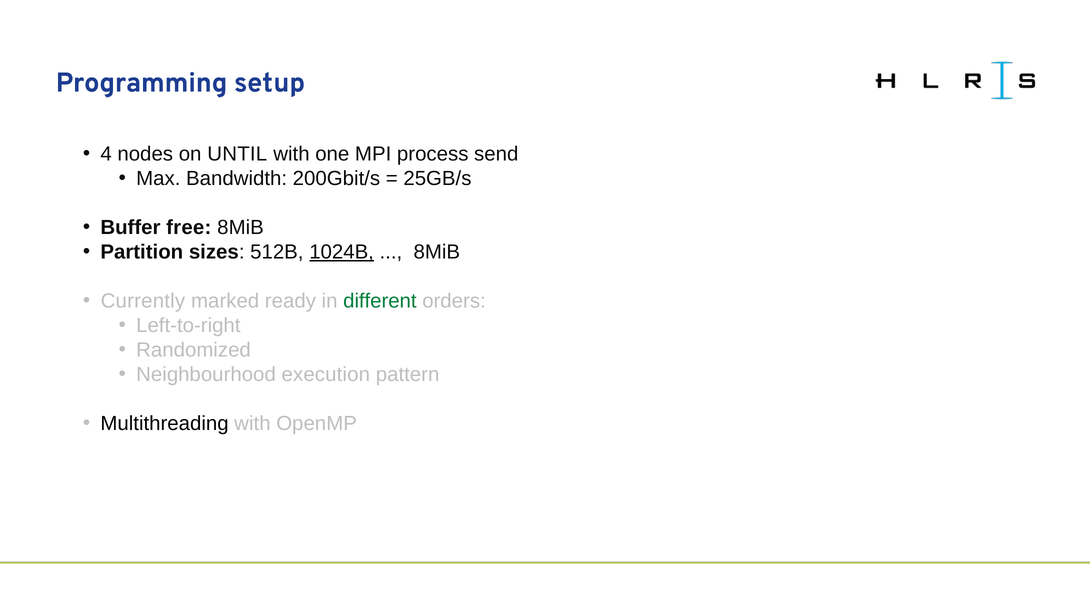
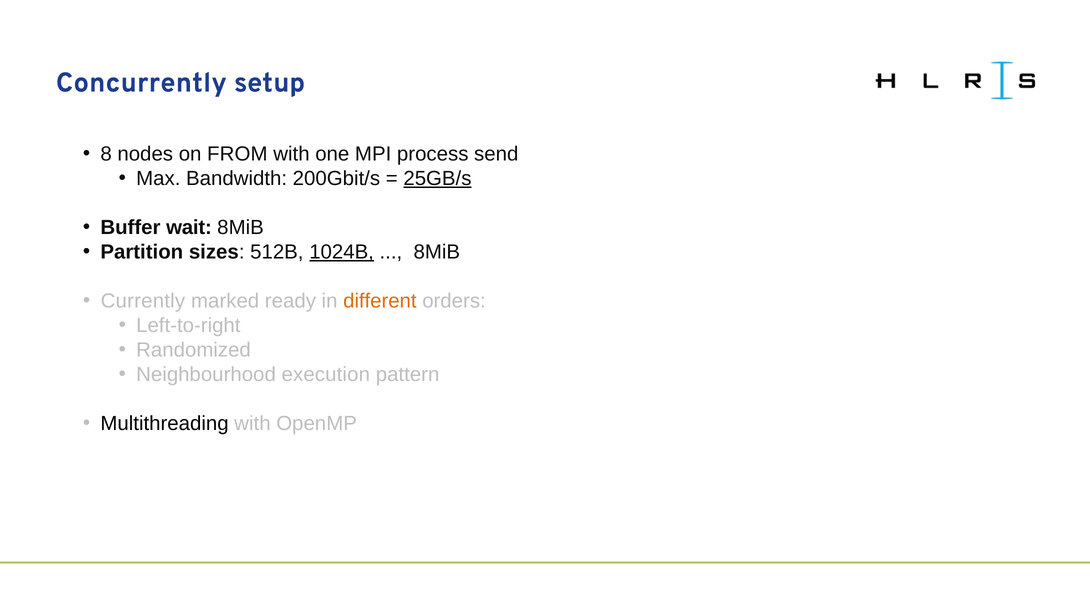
Programming: Programming -> Concurrently
4: 4 -> 8
UNTIL: UNTIL -> FROM
25GB/s underline: none -> present
free: free -> wait
different colour: green -> orange
